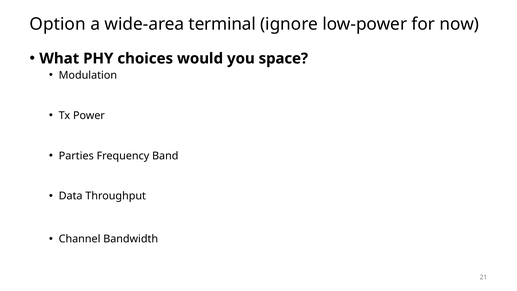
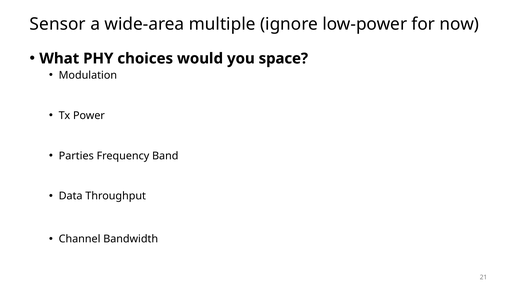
Option: Option -> Sensor
terminal: terminal -> multiple
